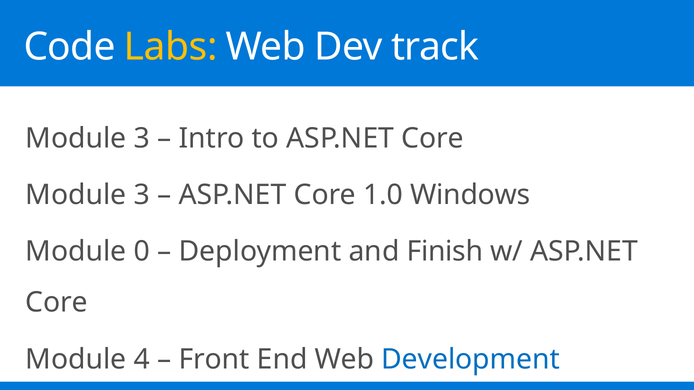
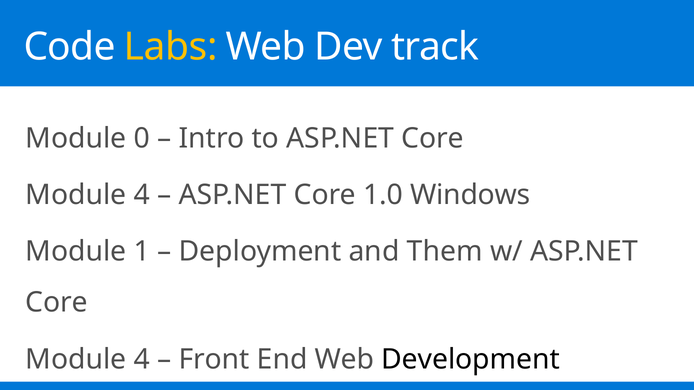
3 at (142, 139): 3 -> 0
3 at (142, 195): 3 -> 4
0: 0 -> 1
and Finish: Finish -> Them
Development colour: blue -> black
